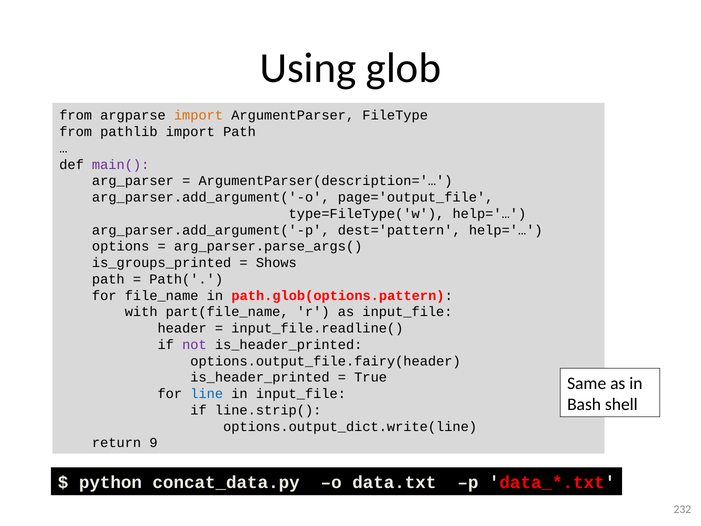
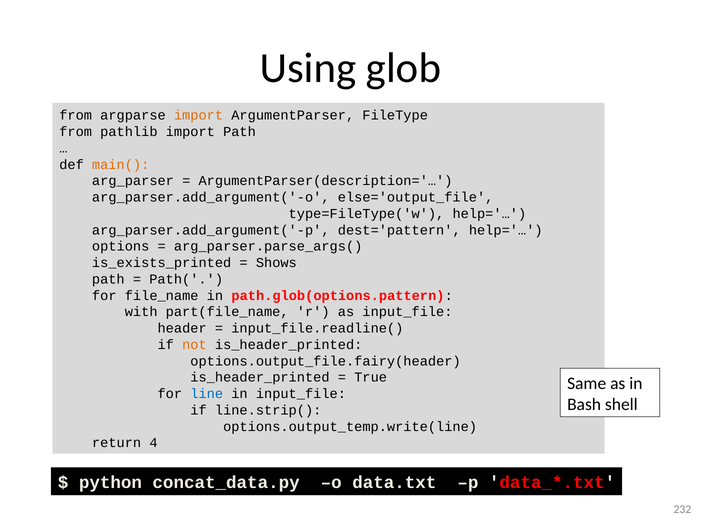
main( colour: purple -> orange
page='output_file: page='output_file -> else='output_file
is_groups_printed: is_groups_printed -> is_exists_printed
not colour: purple -> orange
options.output_dict.write(line: options.output_dict.write(line -> options.output_temp.write(line
9: 9 -> 4
